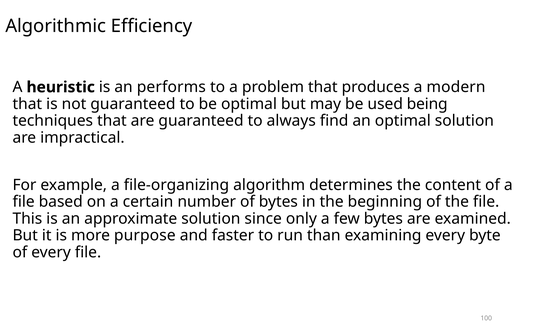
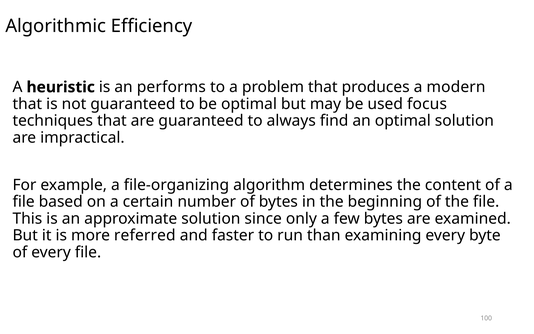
being: being -> focus
purpose: purpose -> referred
